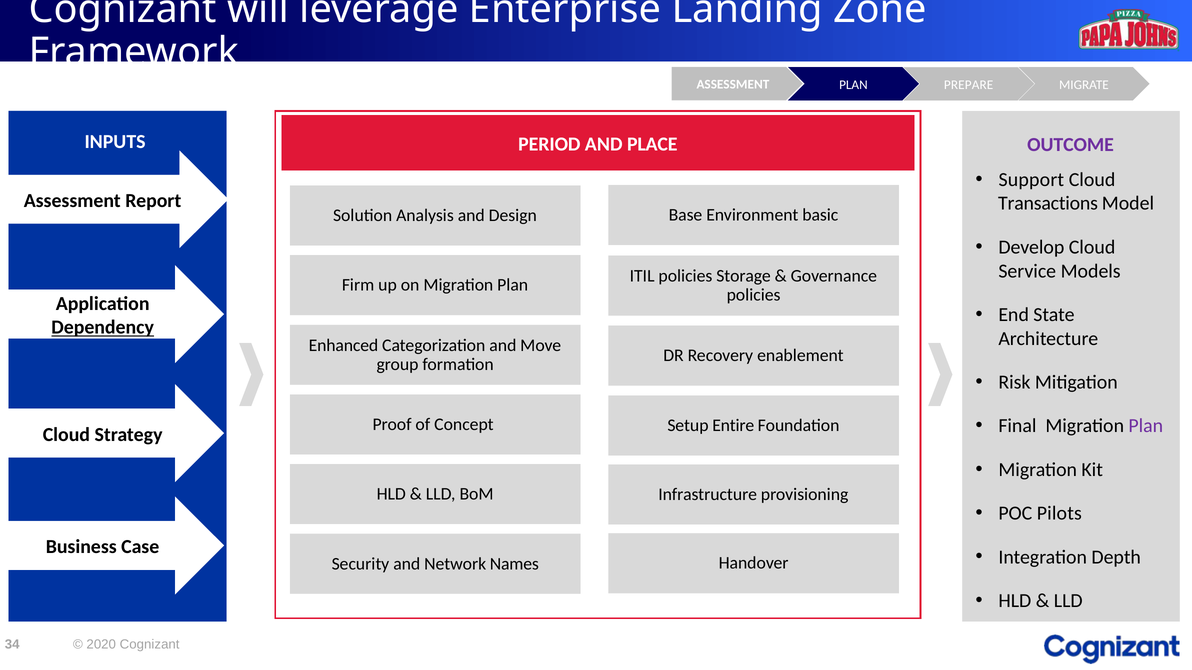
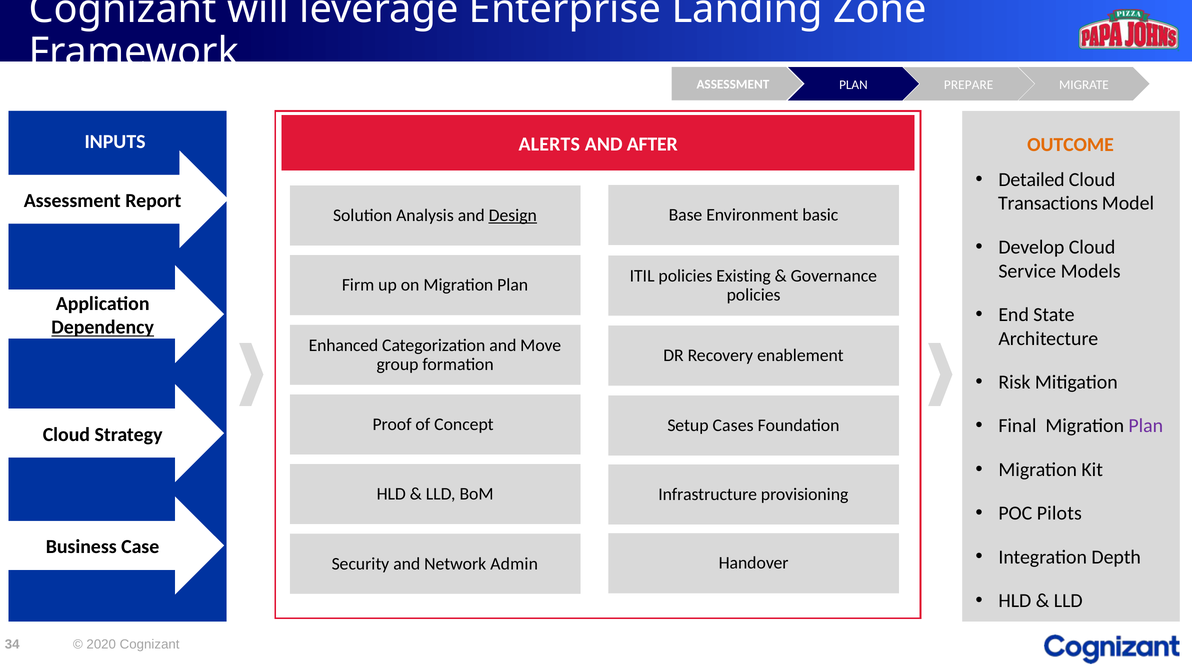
PERIOD: PERIOD -> ALERTS
PLACE: PLACE -> AFTER
OUTCOME colour: purple -> orange
Support: Support -> Detailed
Design underline: none -> present
Storage: Storage -> Existing
Entire: Entire -> Cases
Names: Names -> Admin
